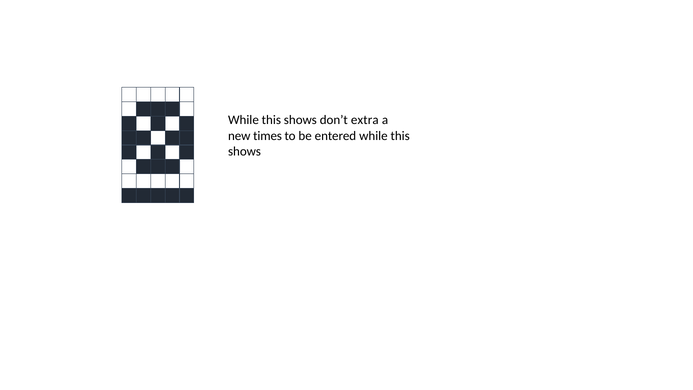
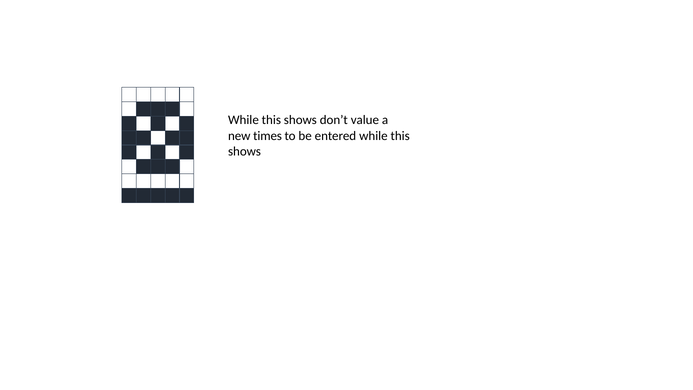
extra: extra -> value
